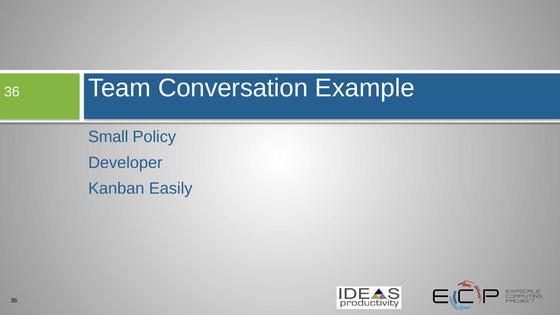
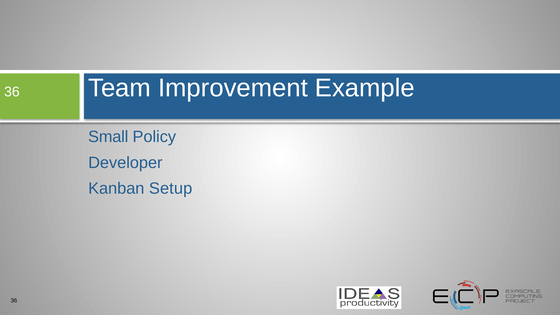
Conversation: Conversation -> Improvement
Easily: Easily -> Setup
